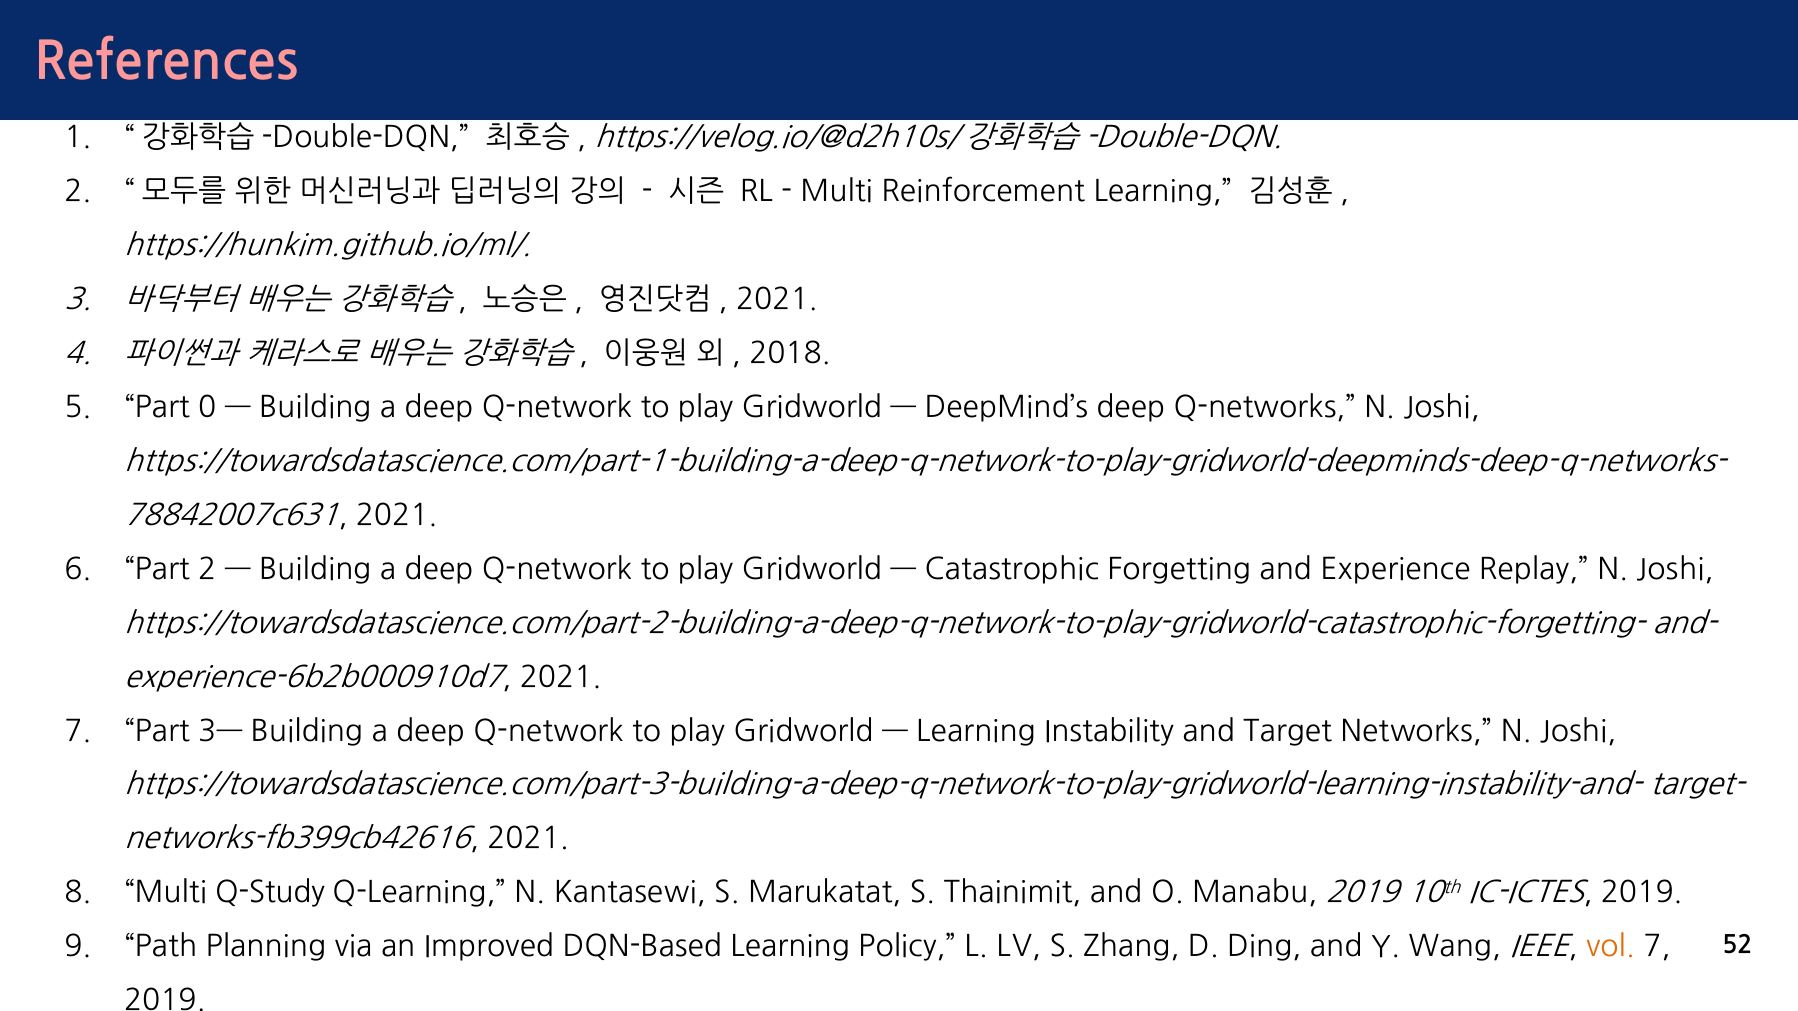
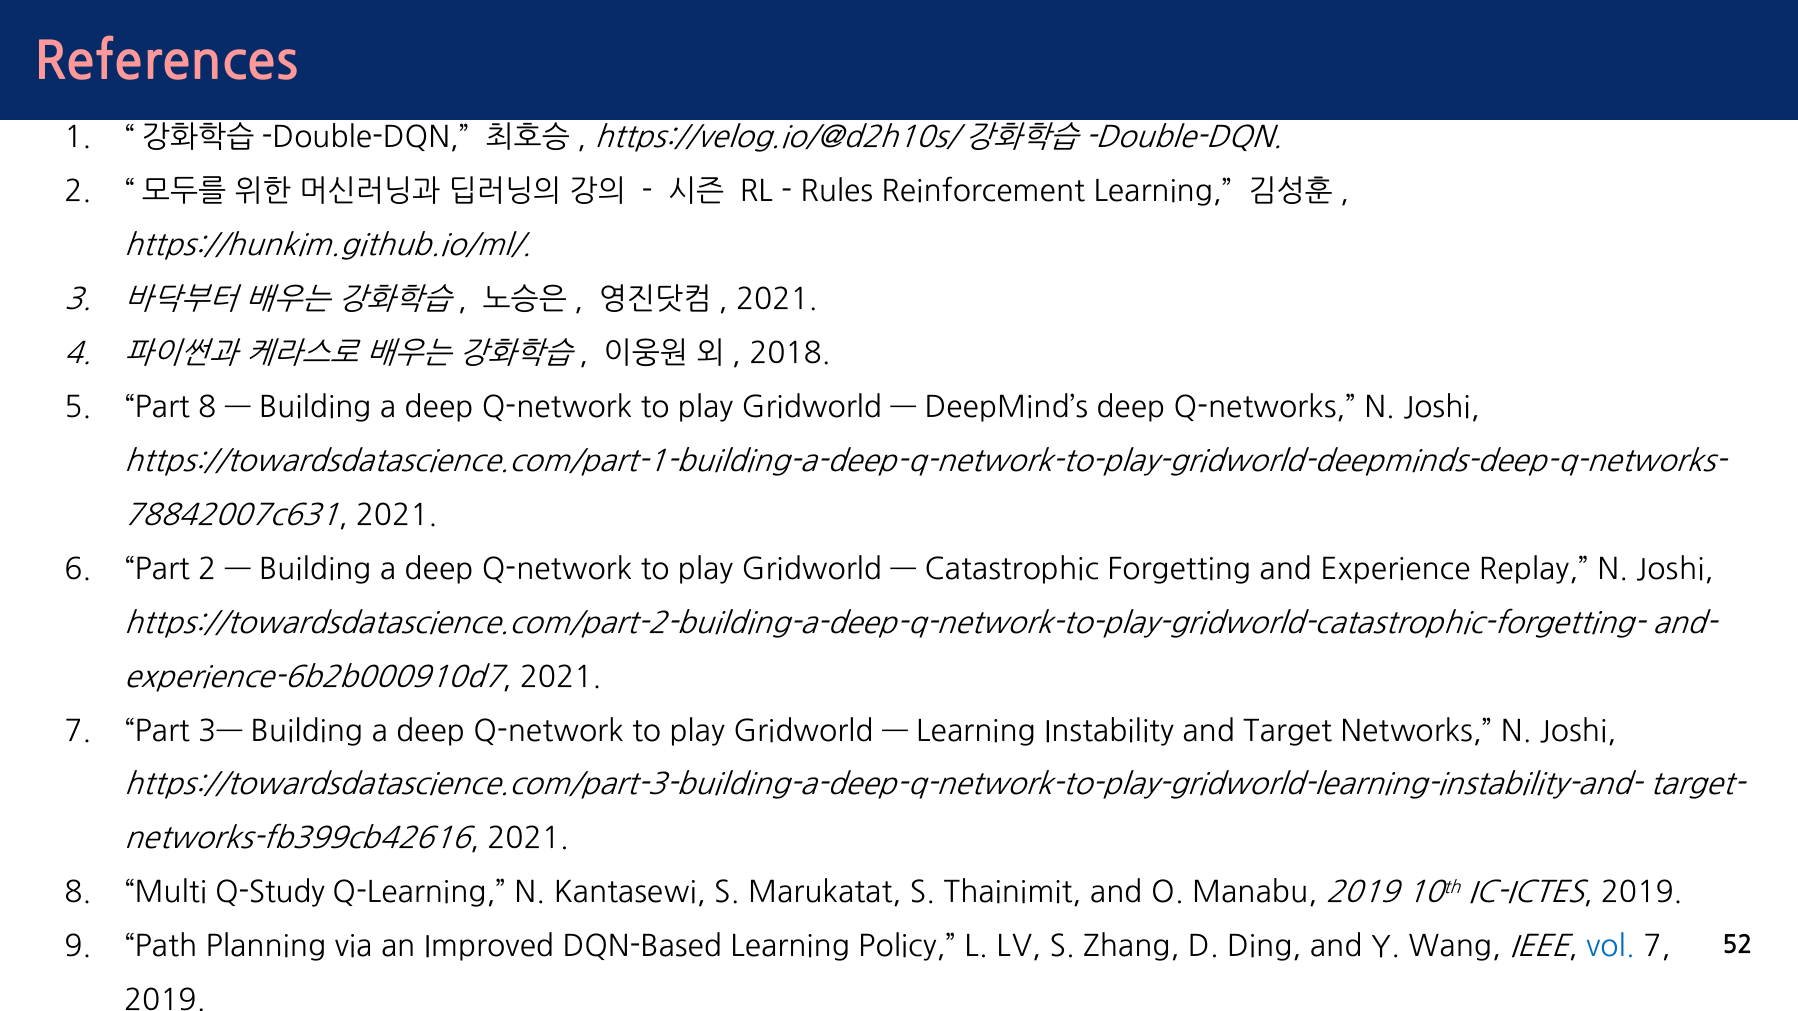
Multi at (837, 192): Multi -> Rules
Part 0: 0 -> 8
vol colour: orange -> blue
